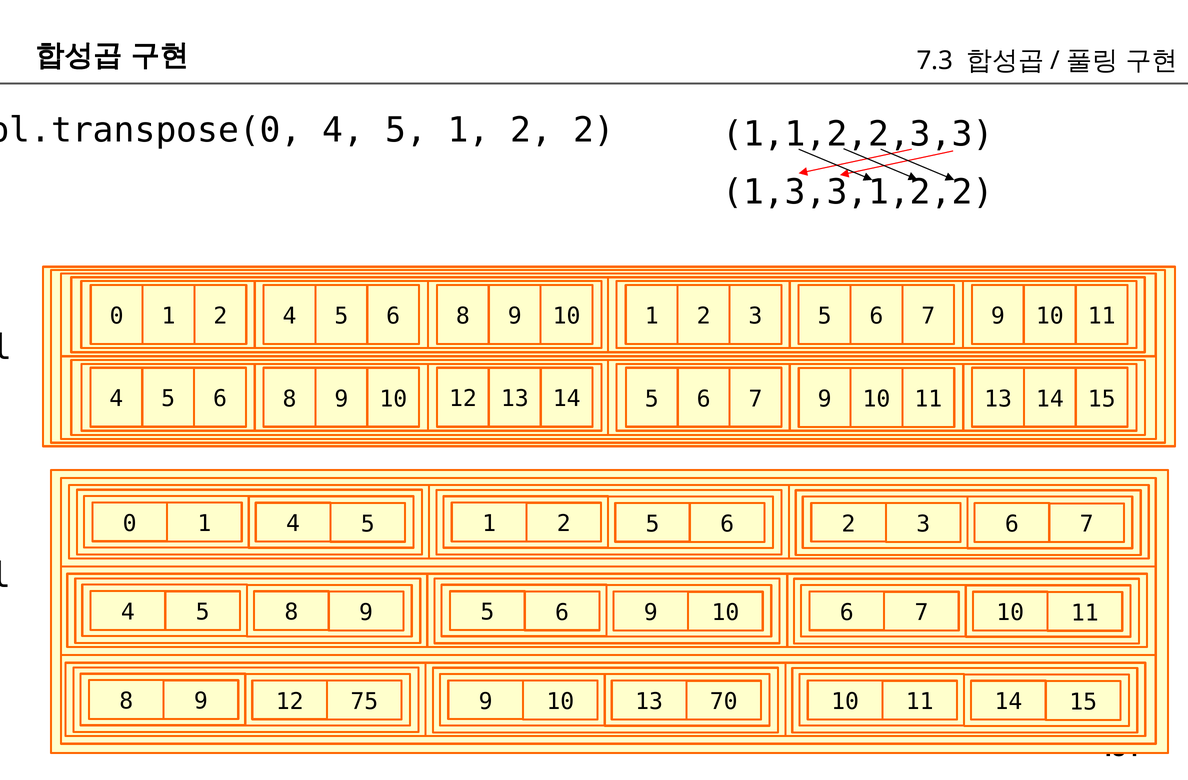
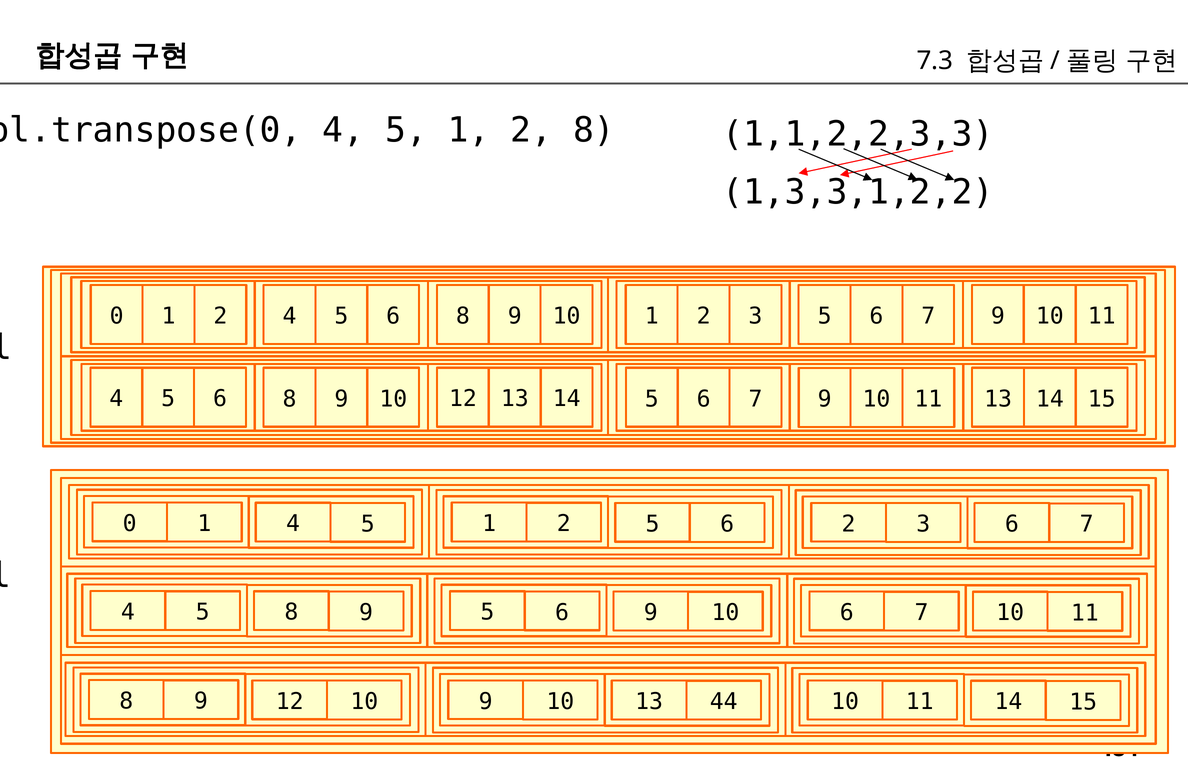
2 2: 2 -> 8
12 75: 75 -> 10
70: 70 -> 44
